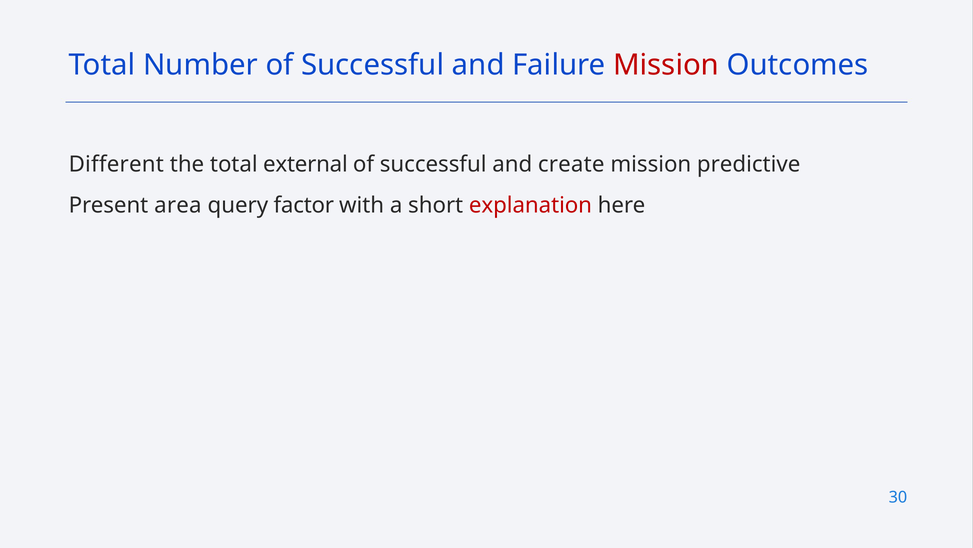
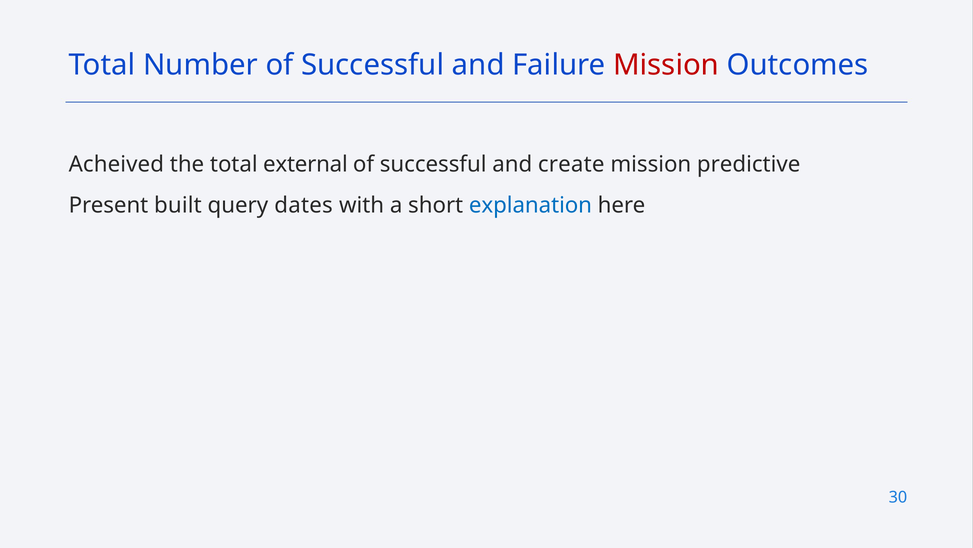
Different: Different -> Acheived
area: area -> built
factor: factor -> dates
explanation colour: red -> blue
